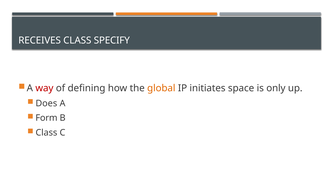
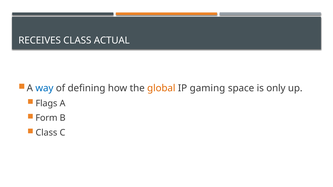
SPECIFY: SPECIFY -> ACTUAL
way colour: red -> blue
initiates: initiates -> gaming
Does: Does -> Flags
